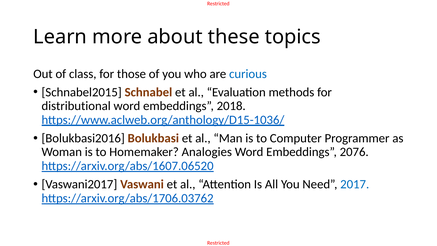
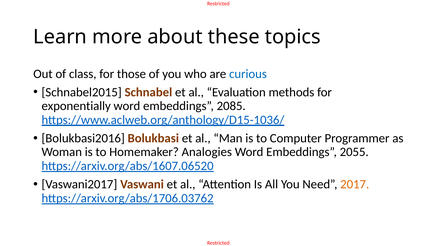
distributional: distributional -> exponentially
2018: 2018 -> 2085
2076: 2076 -> 2055
2017 colour: blue -> orange
